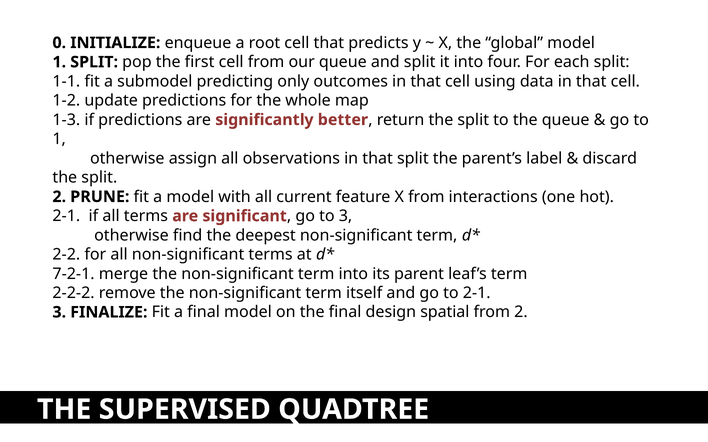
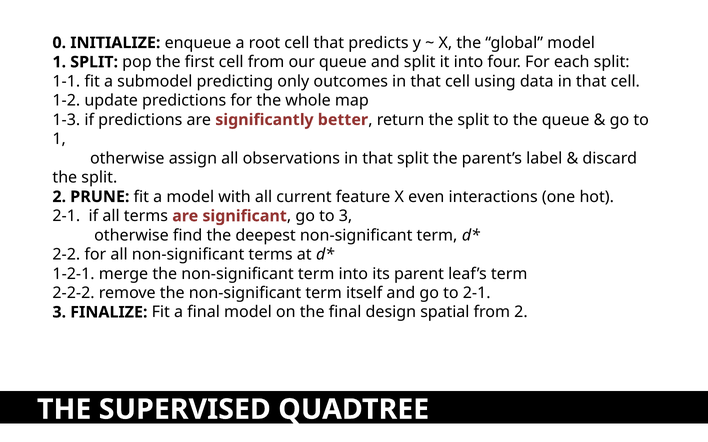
X from: from -> even
7-2-1: 7-2-1 -> 1-2-1
